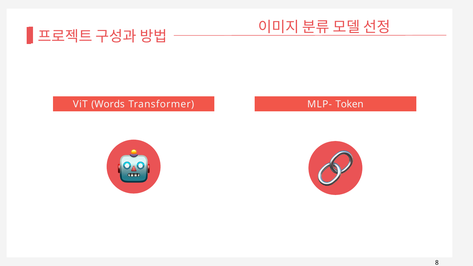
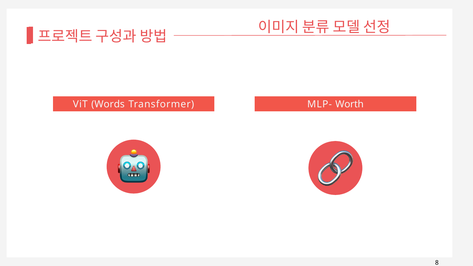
Token: Token -> Worth
